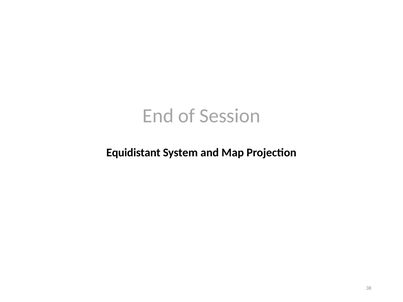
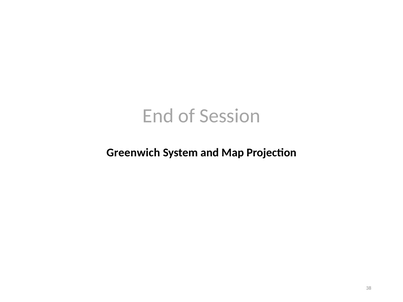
Equidistant: Equidistant -> Greenwich
